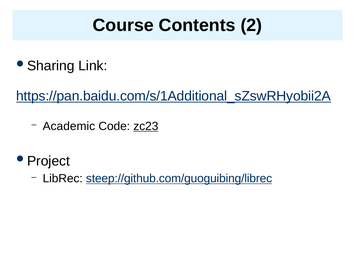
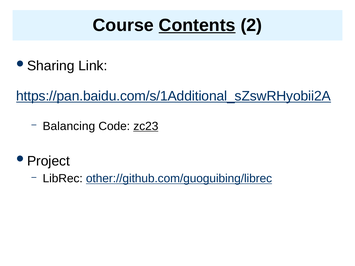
Contents underline: none -> present
Academic: Academic -> Balancing
steep://github.com/guoguibing/librec: steep://github.com/guoguibing/librec -> other://github.com/guoguibing/librec
